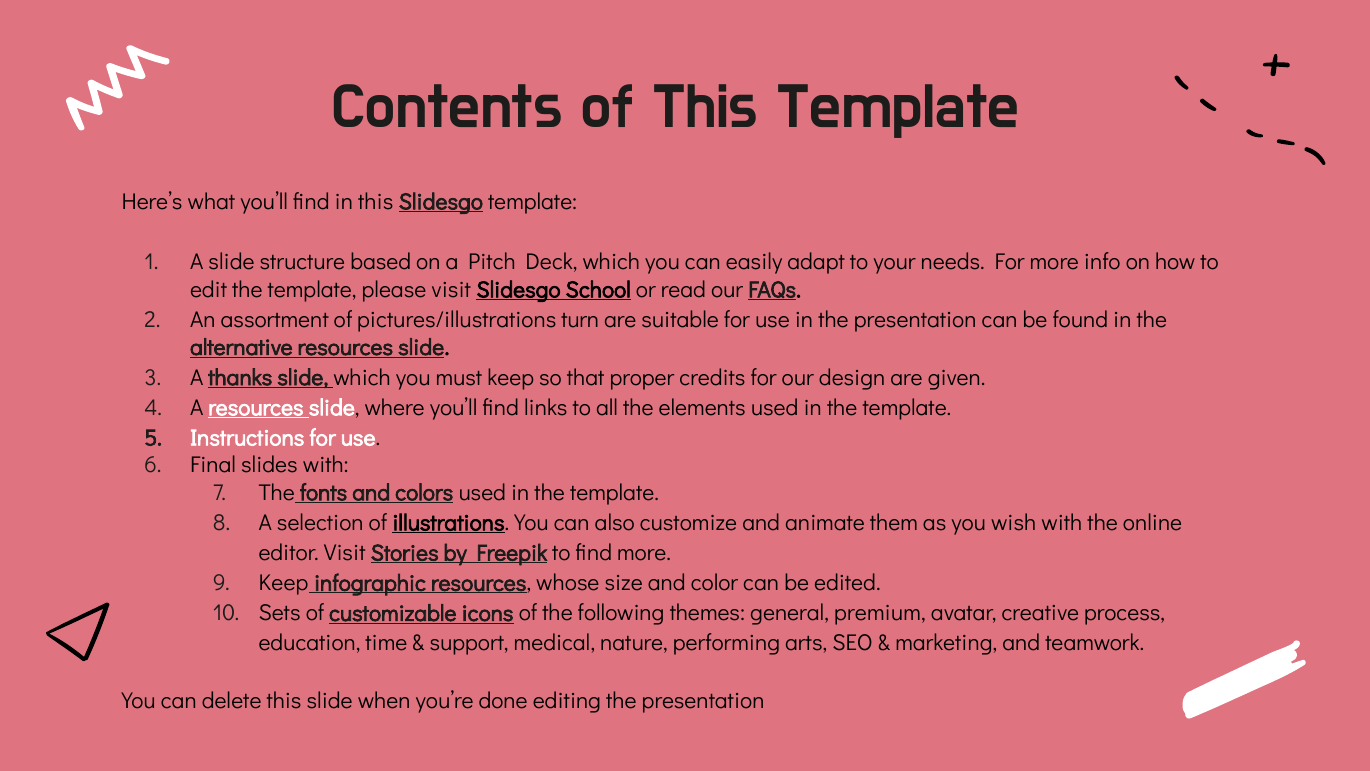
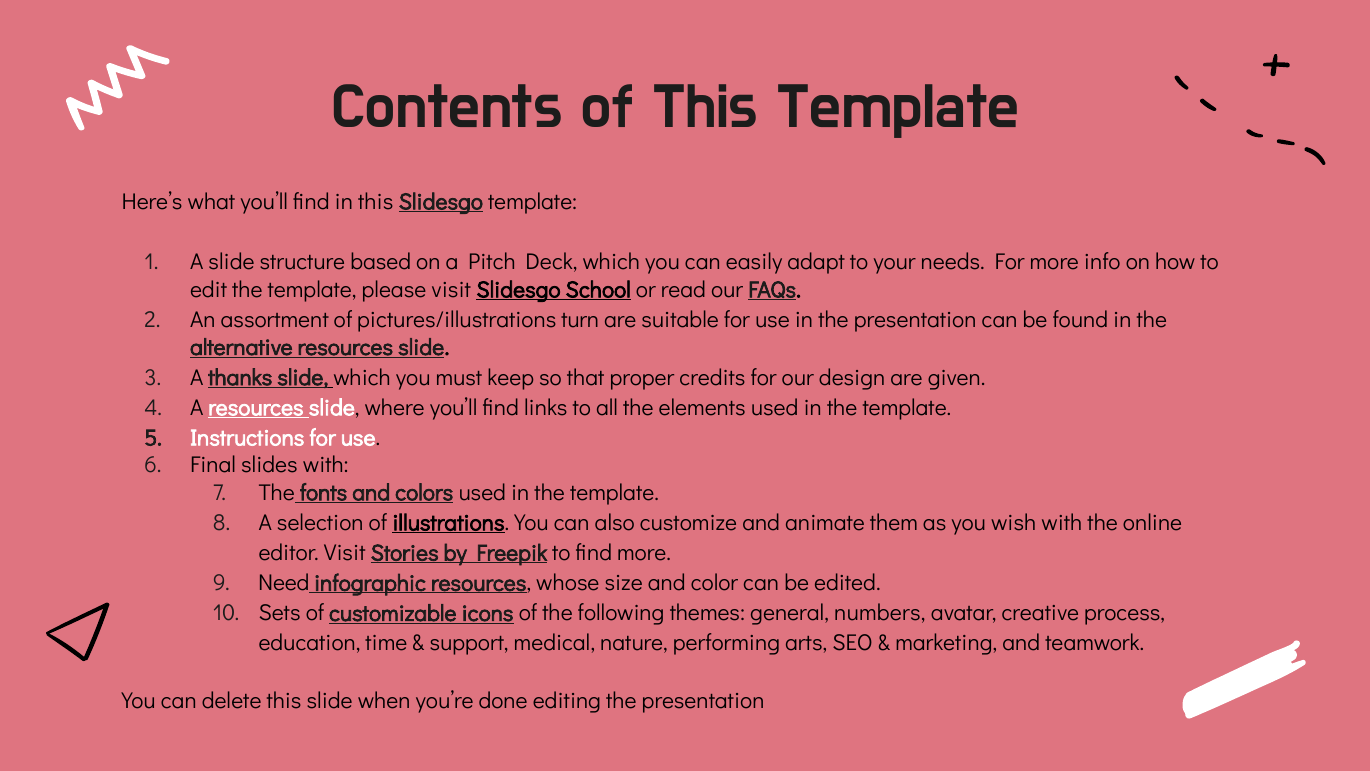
Keep at (284, 583): Keep -> Need
premium: premium -> numbers
